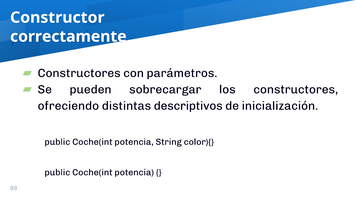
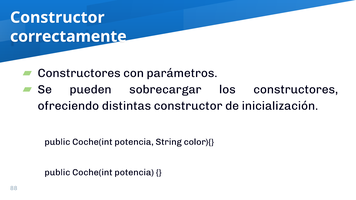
distintas descriptivos: descriptivos -> constructor
